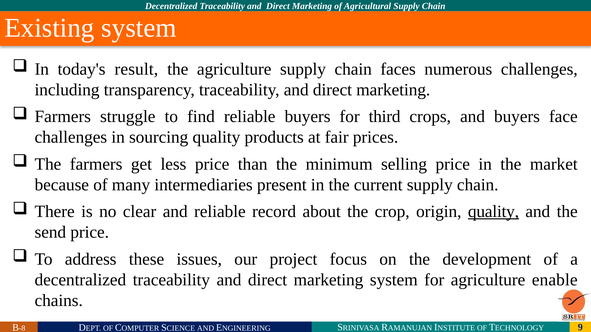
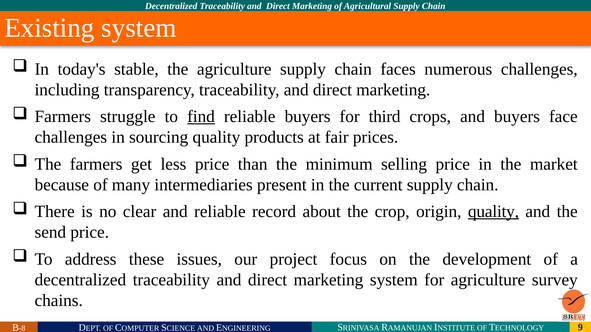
result: result -> stable
find underline: none -> present
enable: enable -> survey
